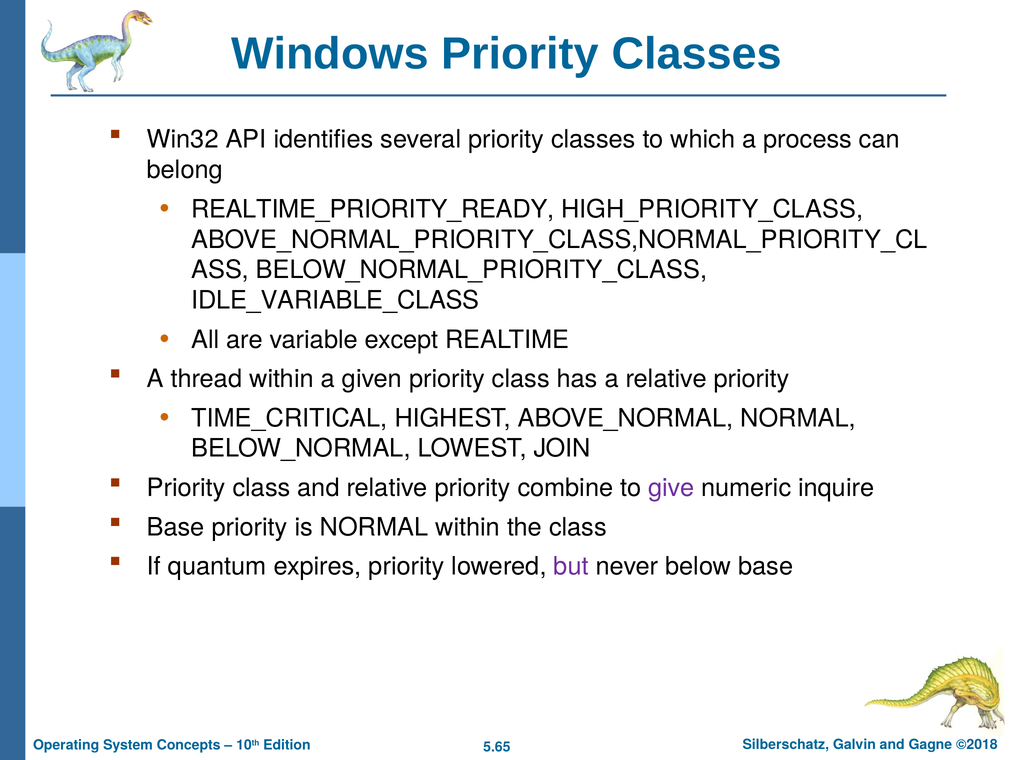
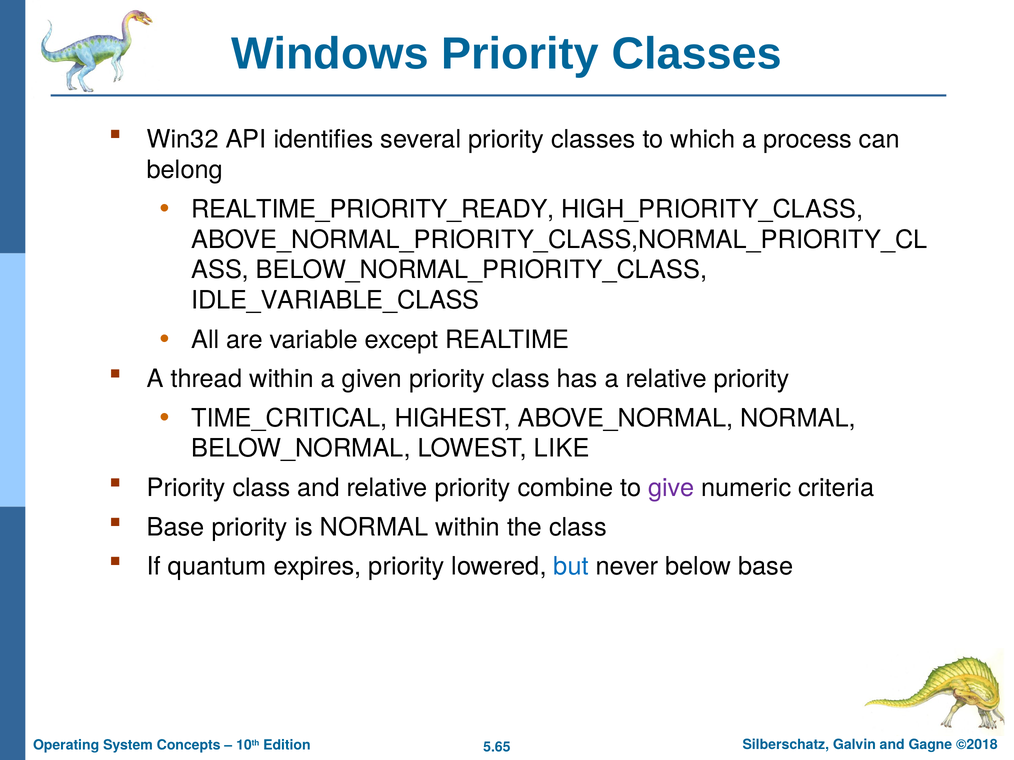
JOIN: JOIN -> LIKE
inquire: inquire -> criteria
but colour: purple -> blue
